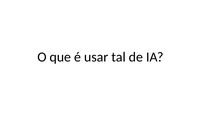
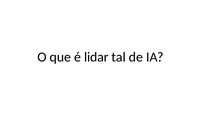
usar: usar -> lidar
